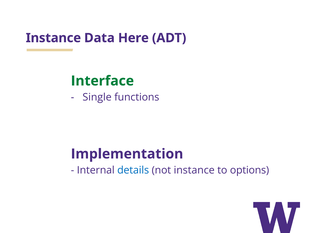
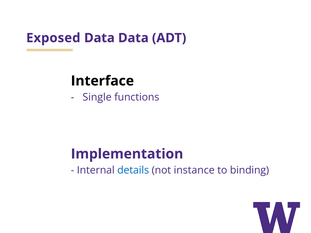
Instance at (53, 38): Instance -> Exposed
Data Here: Here -> Data
Interface colour: green -> black
options: options -> binding
